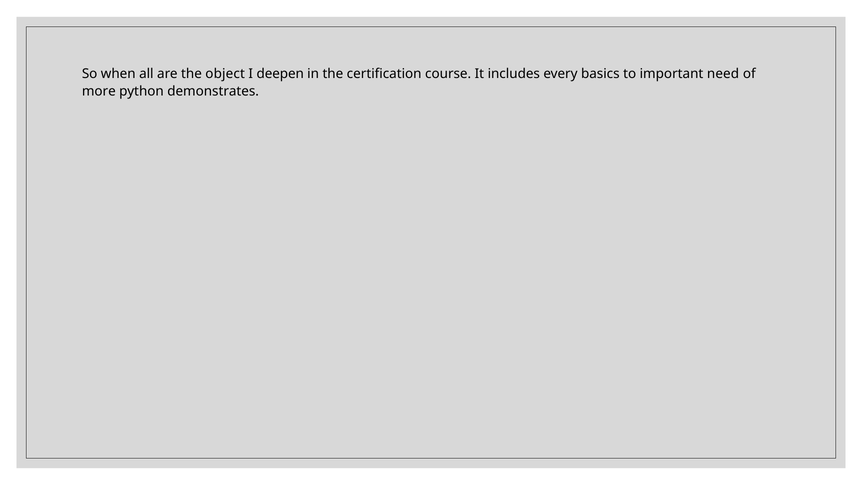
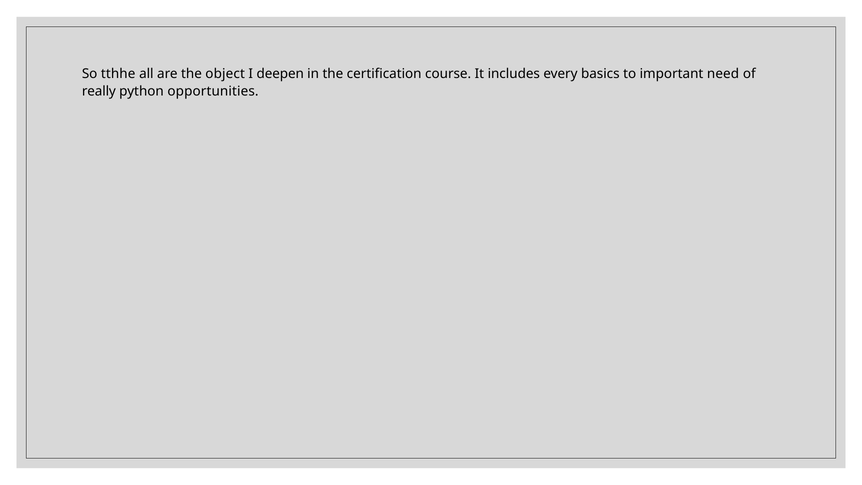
when: when -> tthhe
more: more -> really
demonstrates: demonstrates -> opportunities
